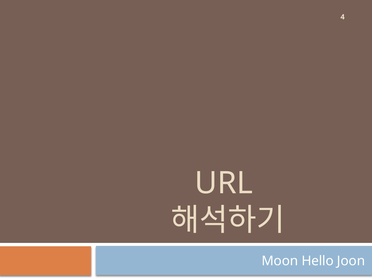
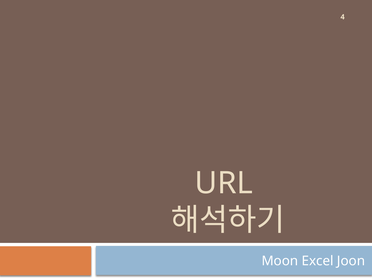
Hello: Hello -> Excel
